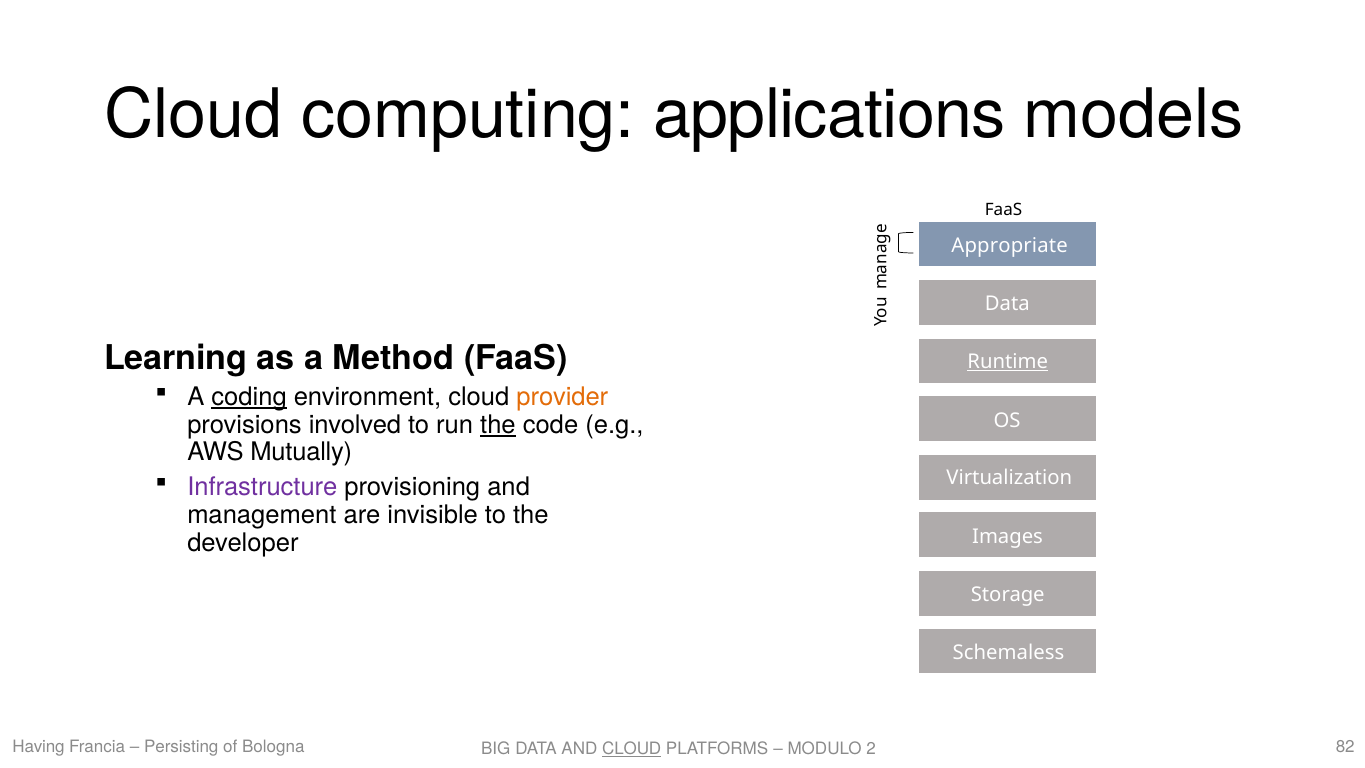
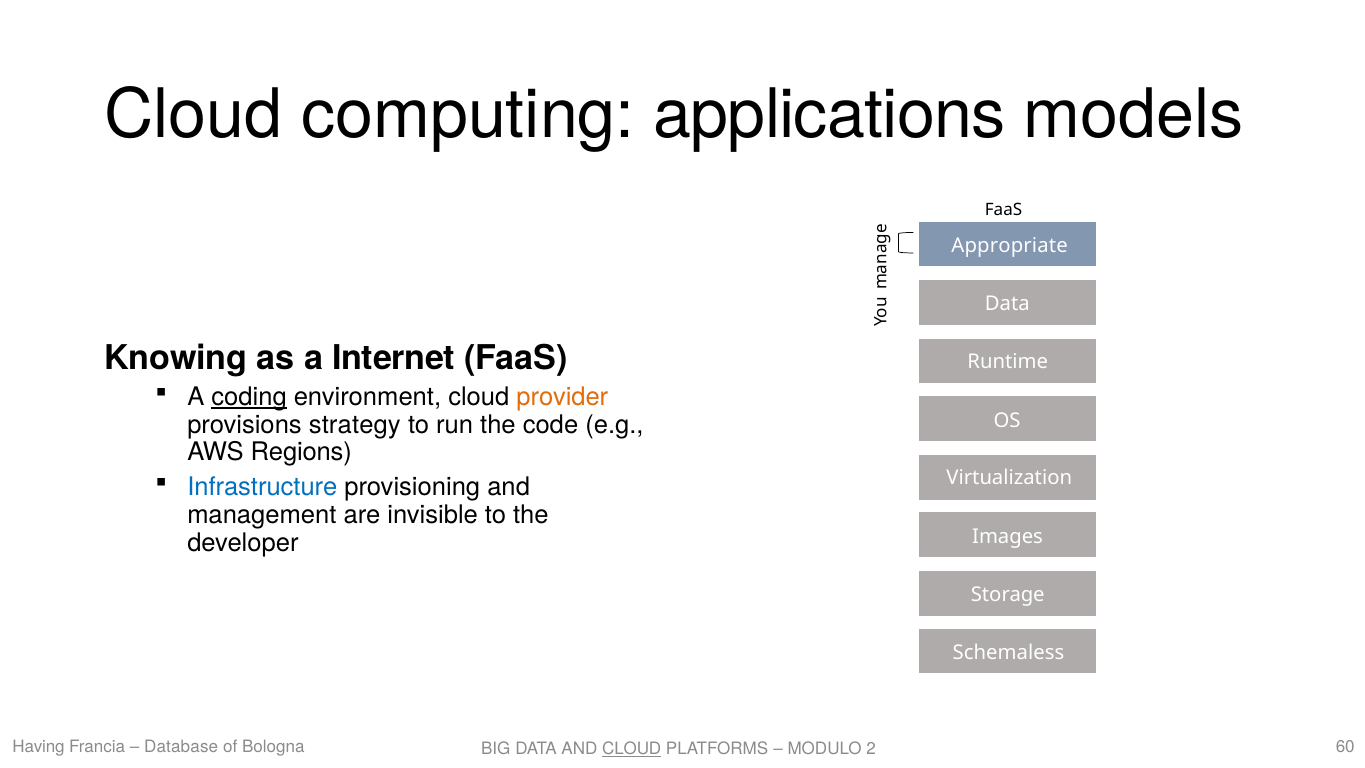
Learning: Learning -> Knowing
Method: Method -> Internet
Runtime underline: present -> none
involved: involved -> strategy
the at (498, 425) underline: present -> none
Mutually: Mutually -> Regions
Infrastructure colour: purple -> blue
Persisting: Persisting -> Database
82: 82 -> 60
